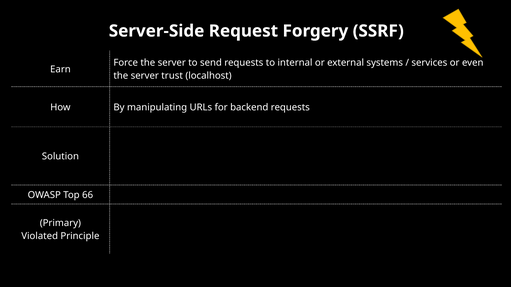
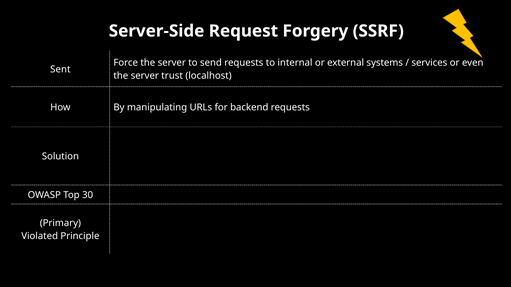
Earn: Earn -> Sent
66: 66 -> 30
